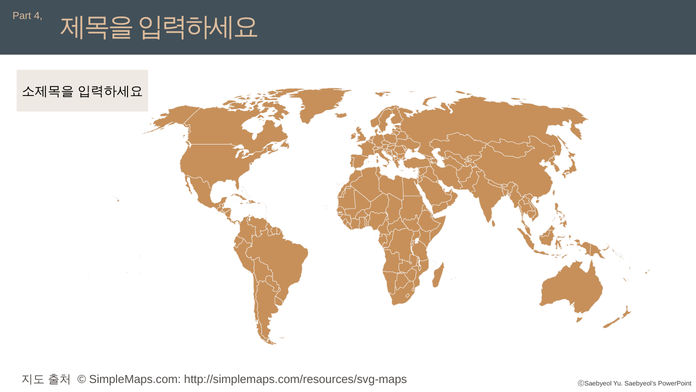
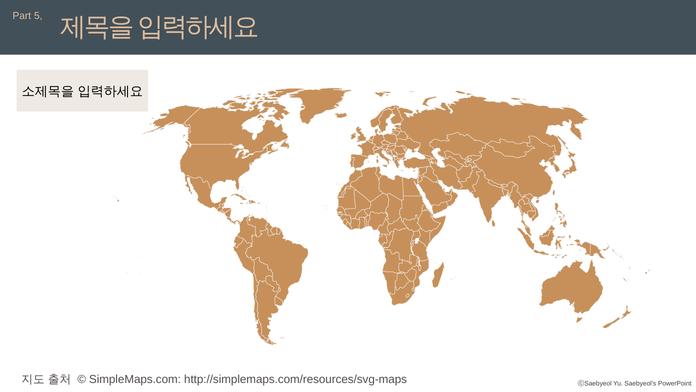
4: 4 -> 5
